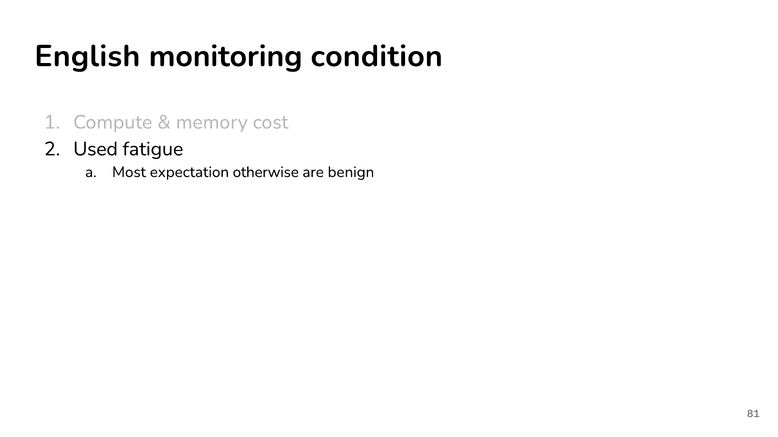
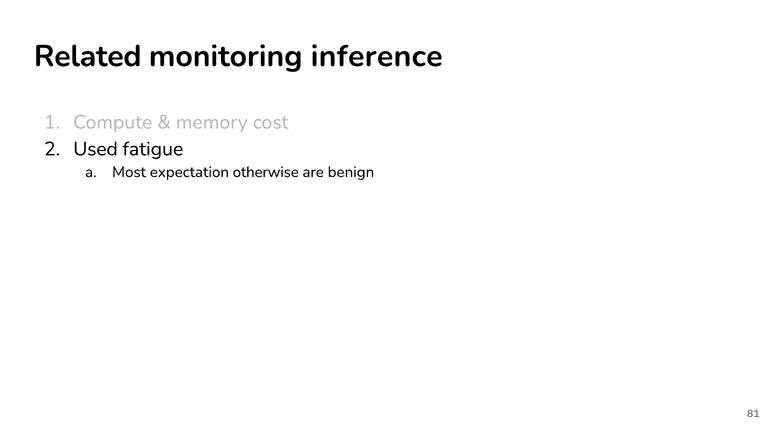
English: English -> Related
condition: condition -> inference
